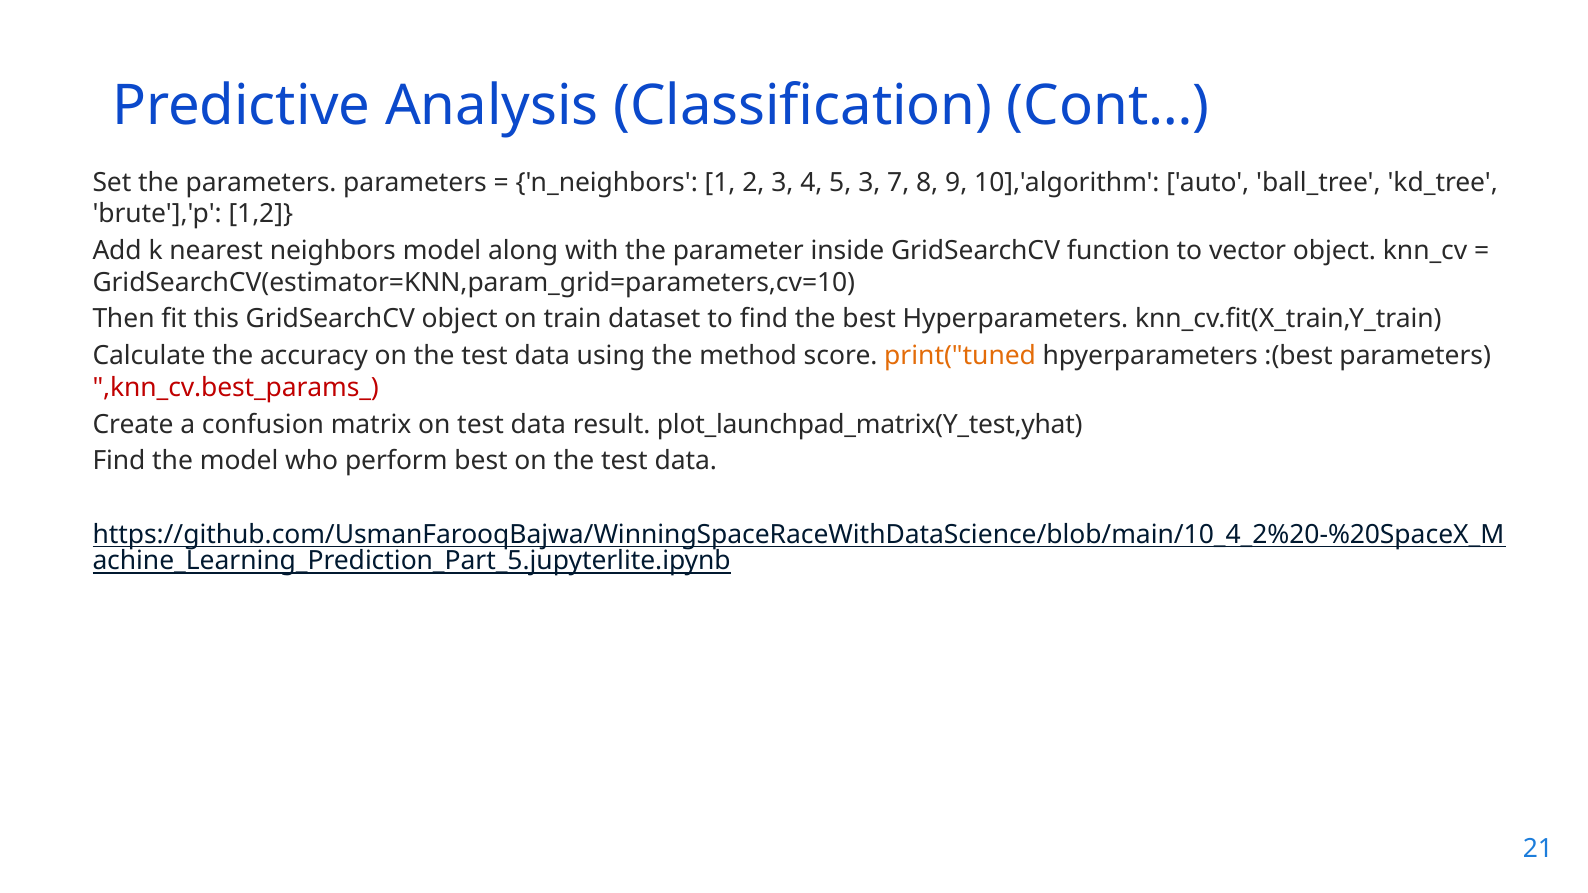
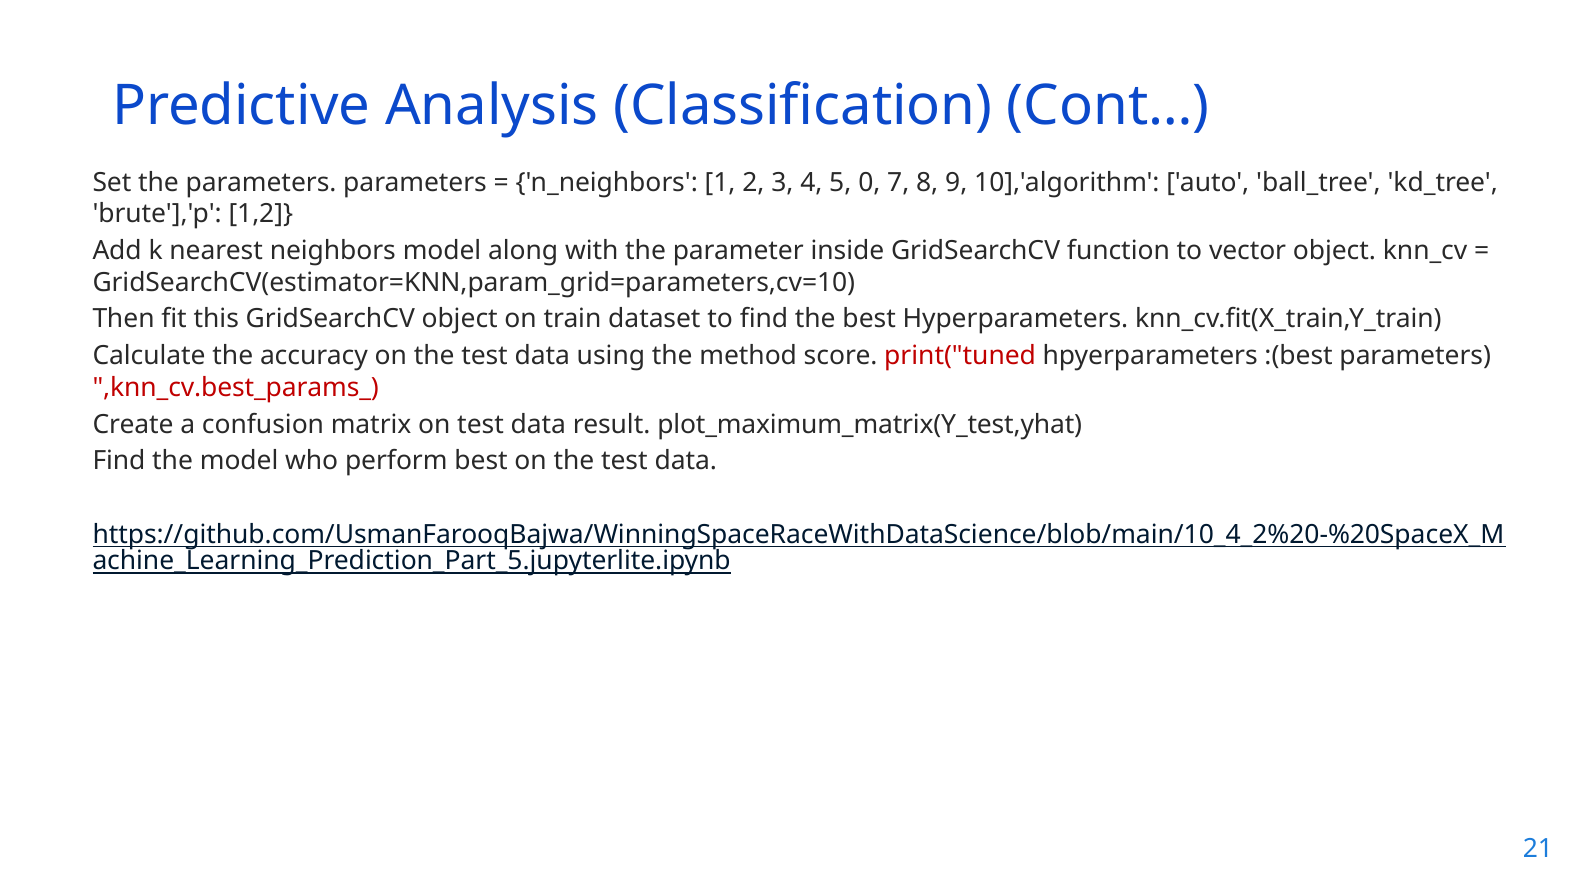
5 3: 3 -> 0
print("tuned colour: orange -> red
plot_launchpad_matrix(Y_test,yhat: plot_launchpad_matrix(Y_test,yhat -> plot_maximum_matrix(Y_test,yhat
